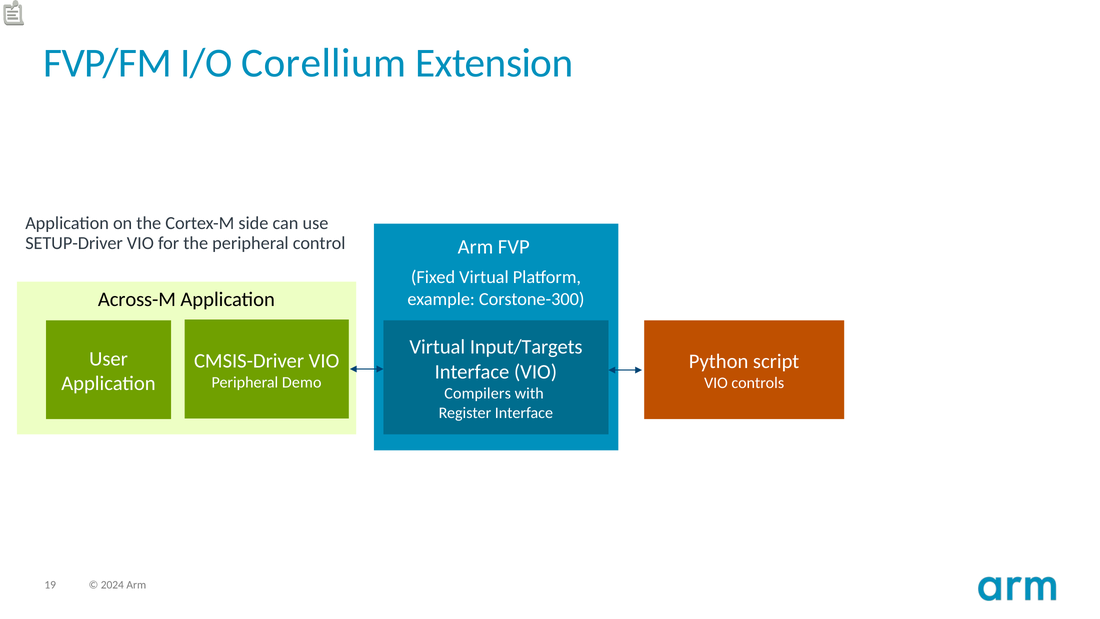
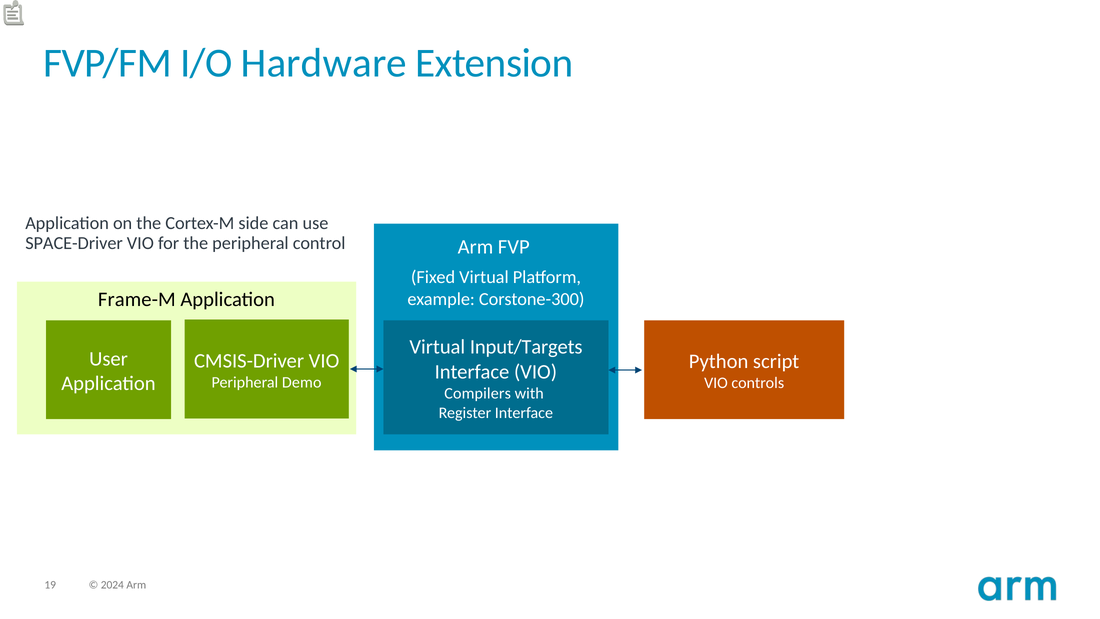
Corellium: Corellium -> Hardware
SETUP-Driver: SETUP-Driver -> SPACE-Driver
Across-M: Across-M -> Frame-M
